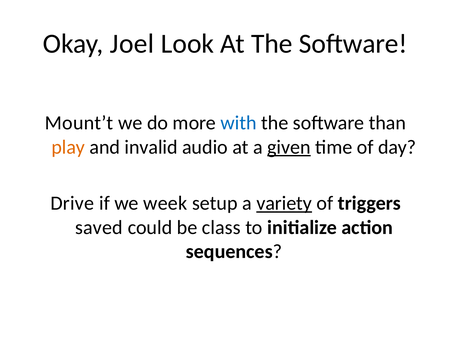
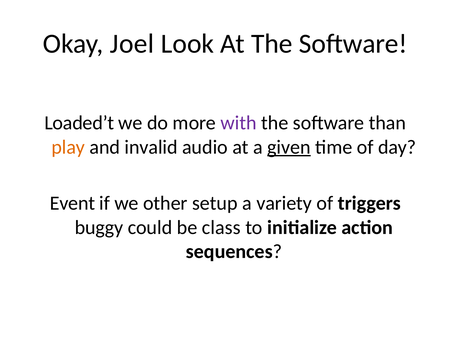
Mount’t: Mount’t -> Loaded’t
with colour: blue -> purple
Drive: Drive -> Event
week: week -> other
variety underline: present -> none
saved: saved -> buggy
